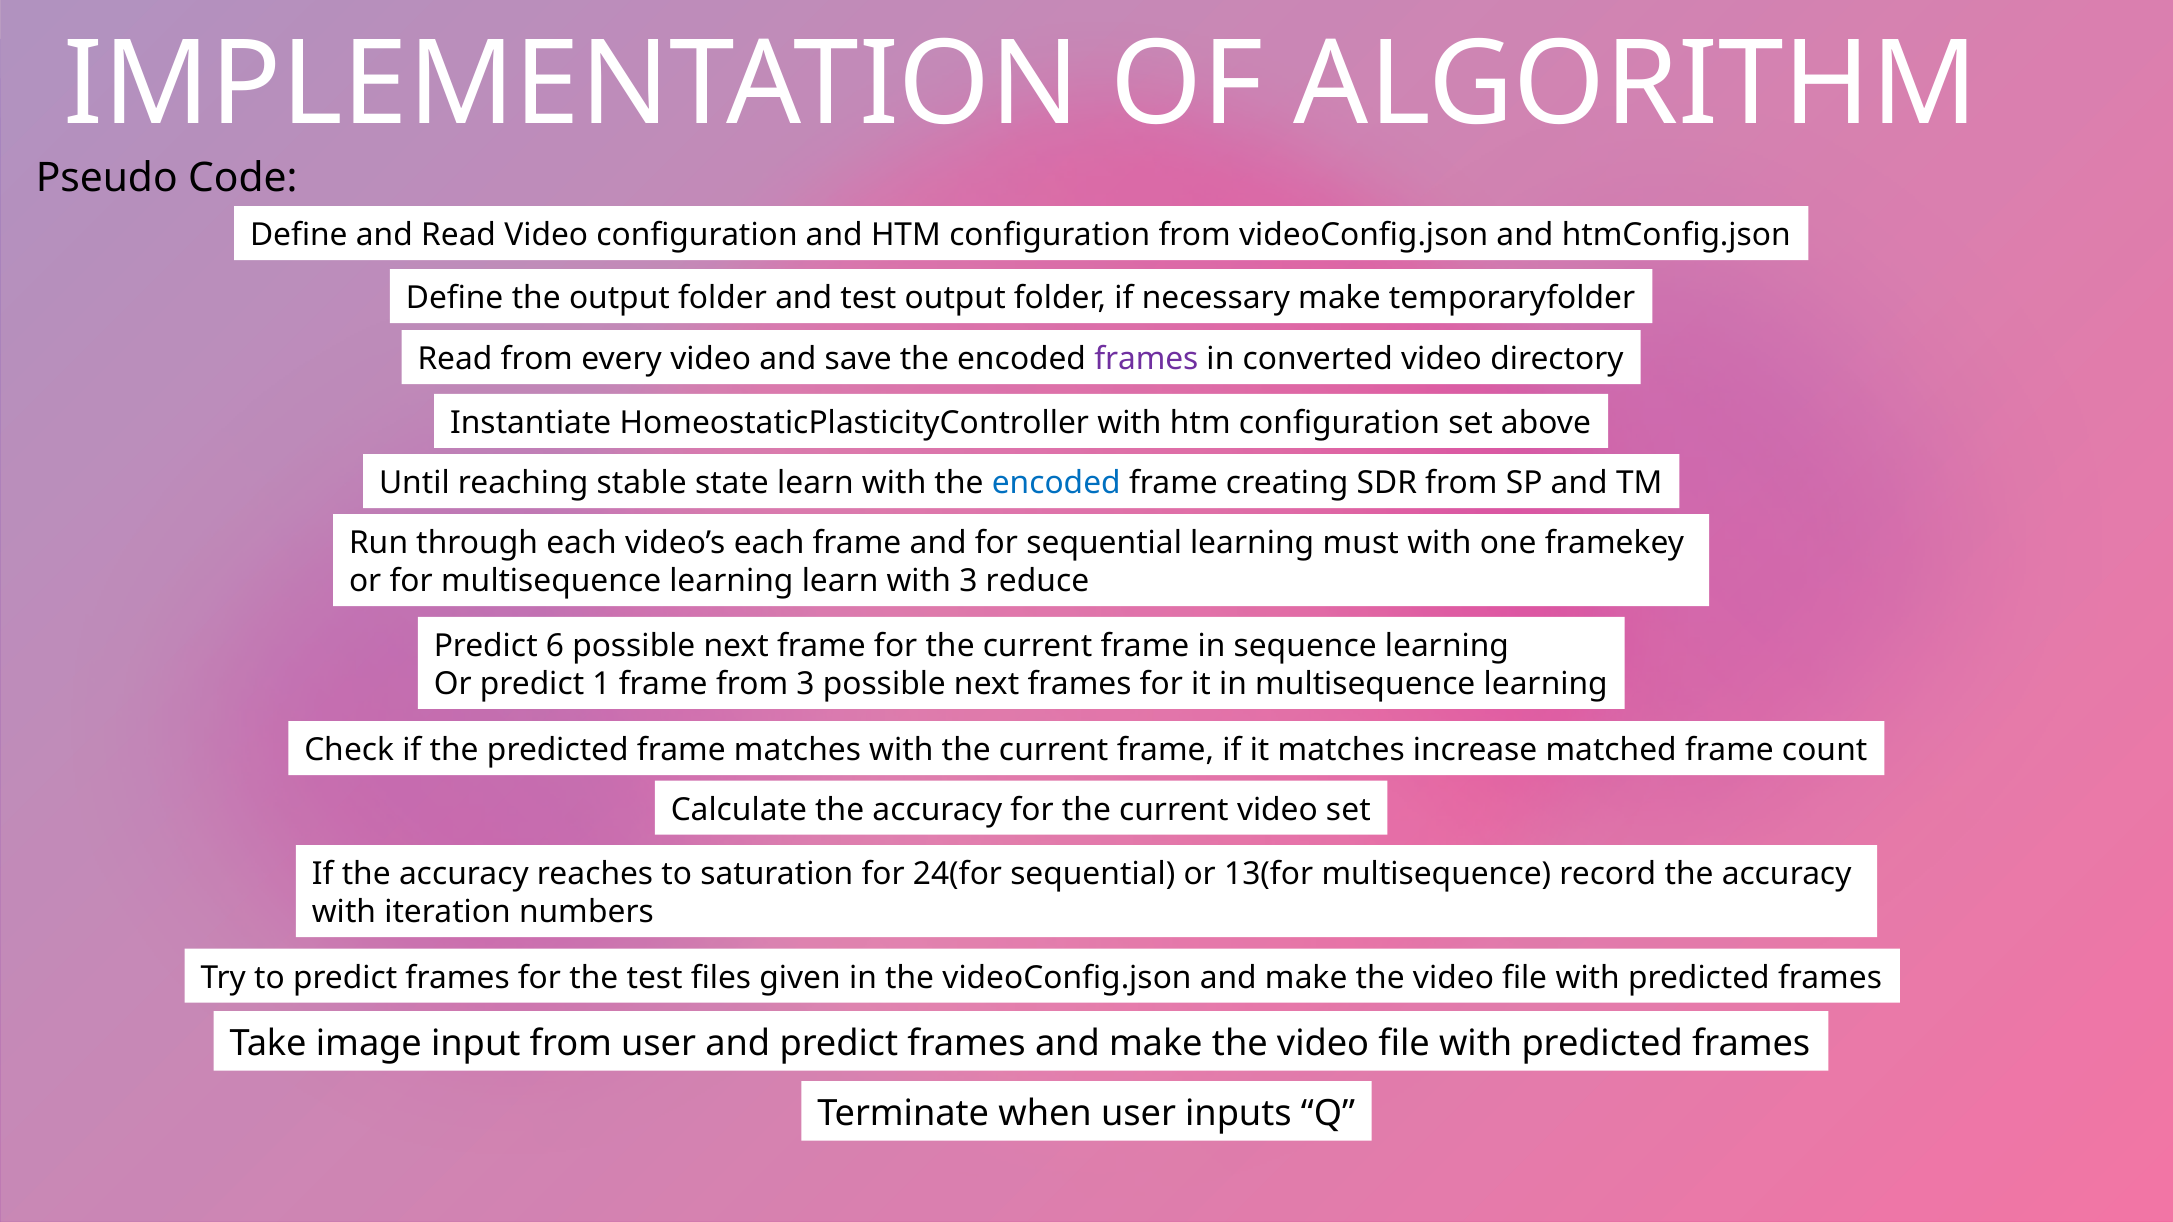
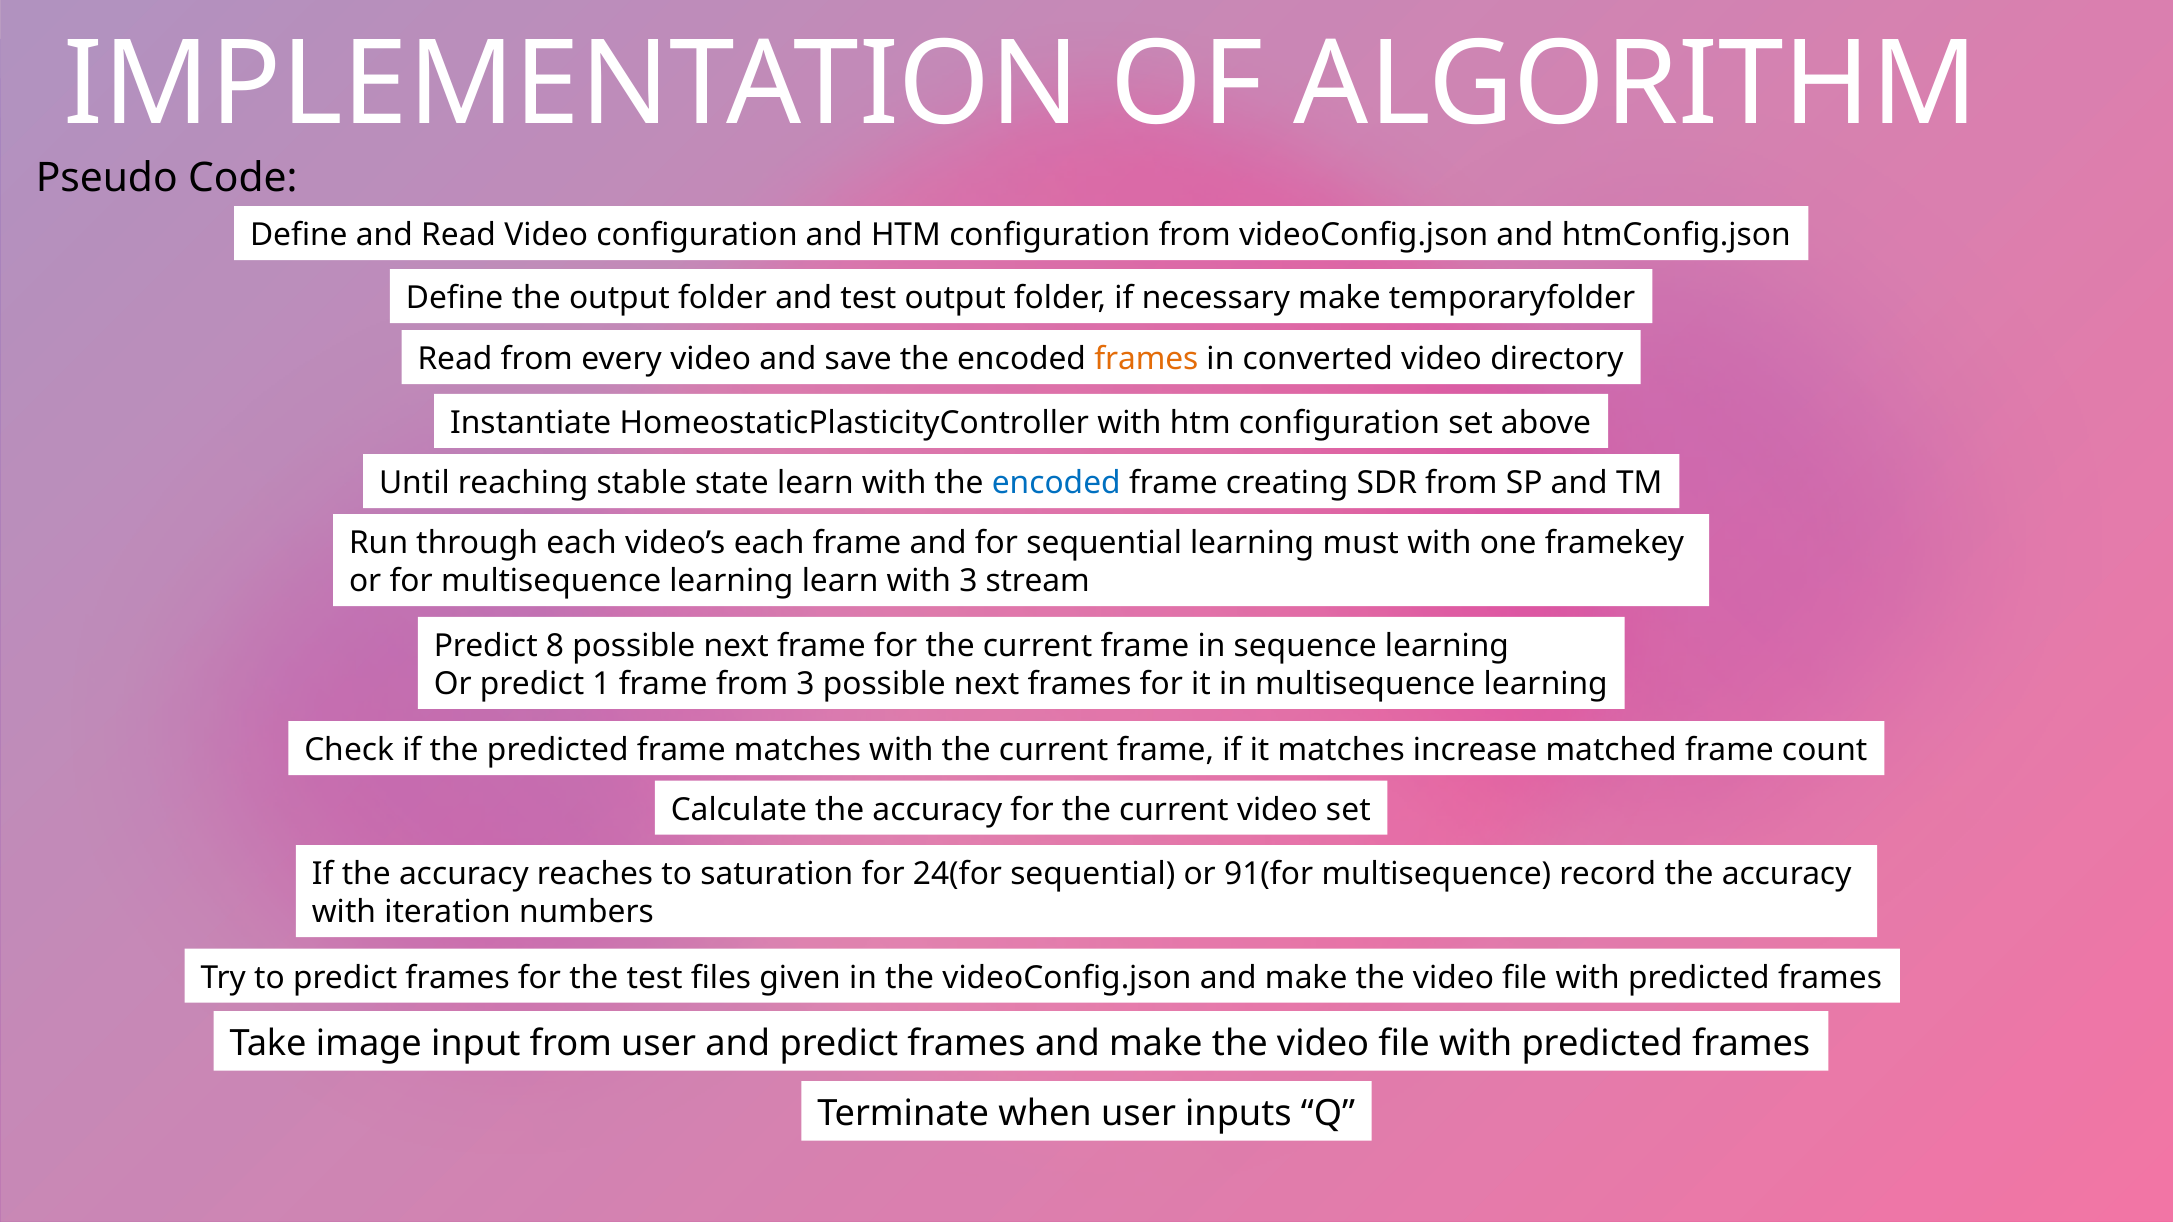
frames at (1146, 359) colour: purple -> orange
reduce: reduce -> stream
6: 6 -> 8
13(for: 13(for -> 91(for
